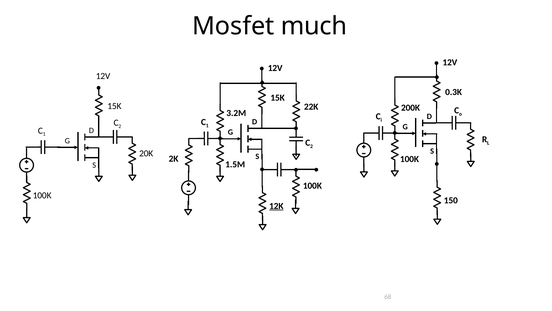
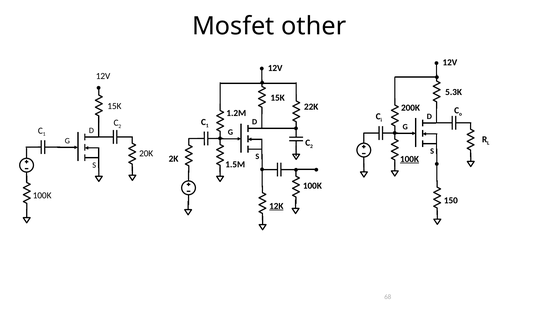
much: much -> other
0.3K: 0.3K -> 5.3K
3.2M: 3.2M -> 1.2M
100K at (410, 159) underline: none -> present
